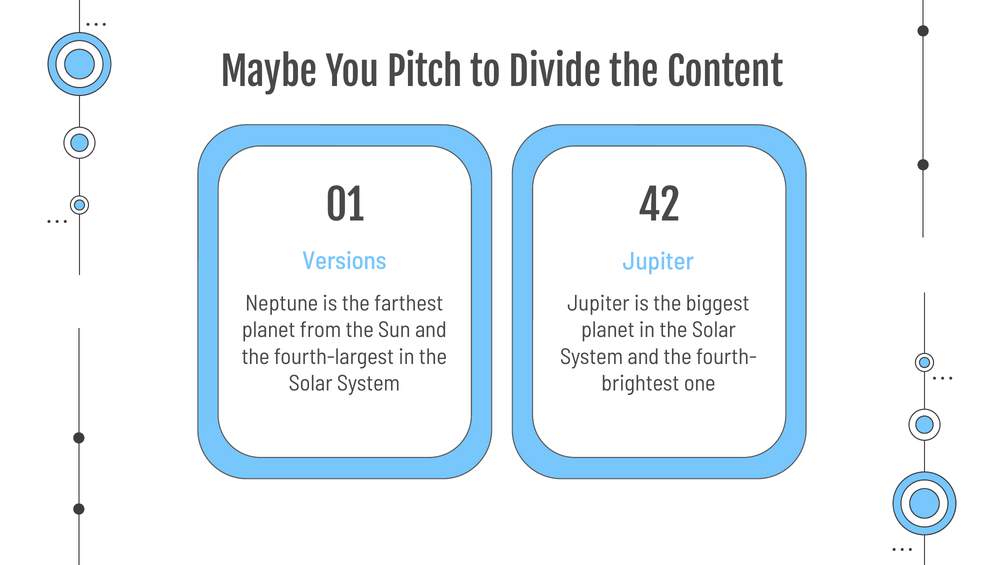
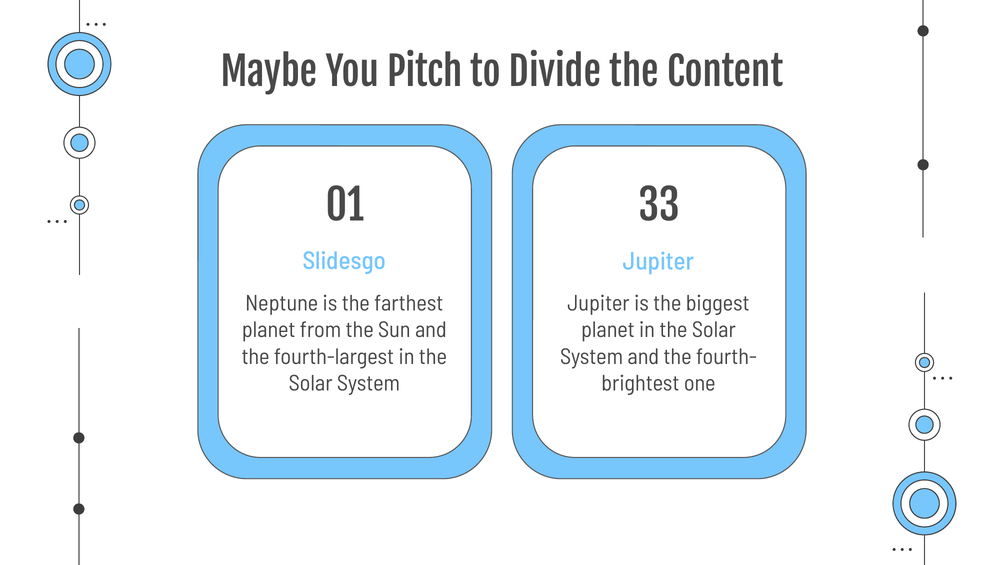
42: 42 -> 33
Versions: Versions -> Slidesgo
